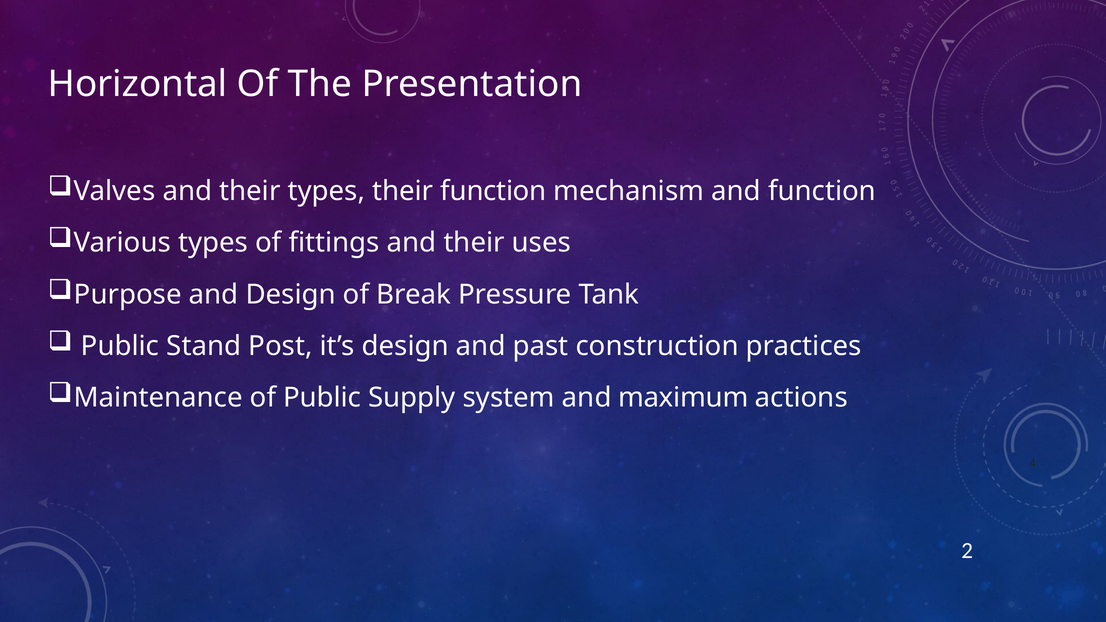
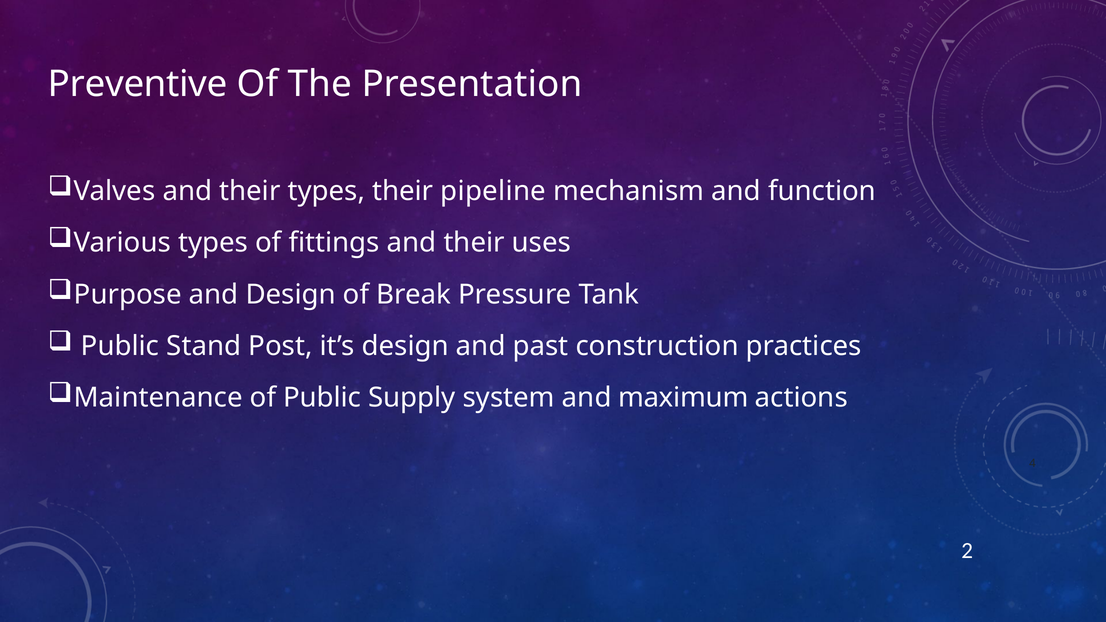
Horizontal: Horizontal -> Preventive
their function: function -> pipeline
